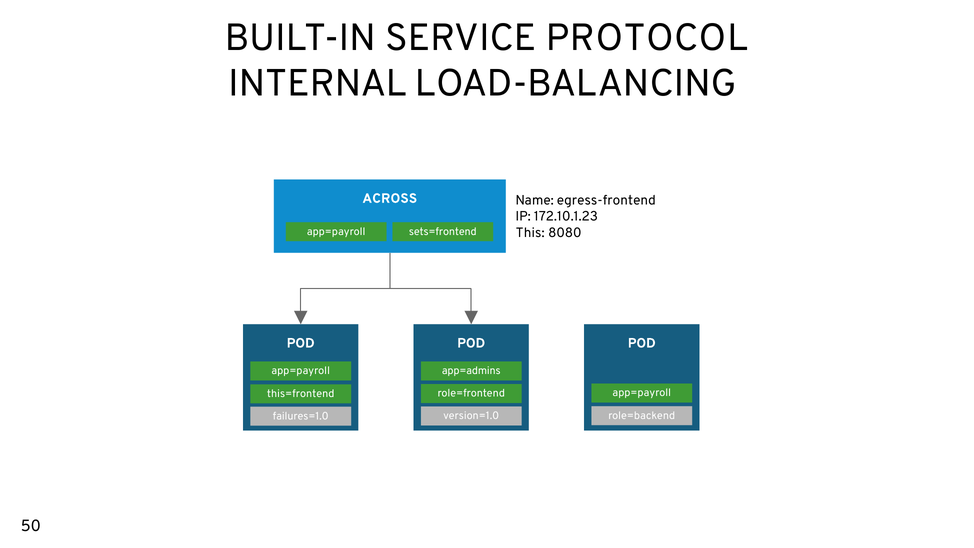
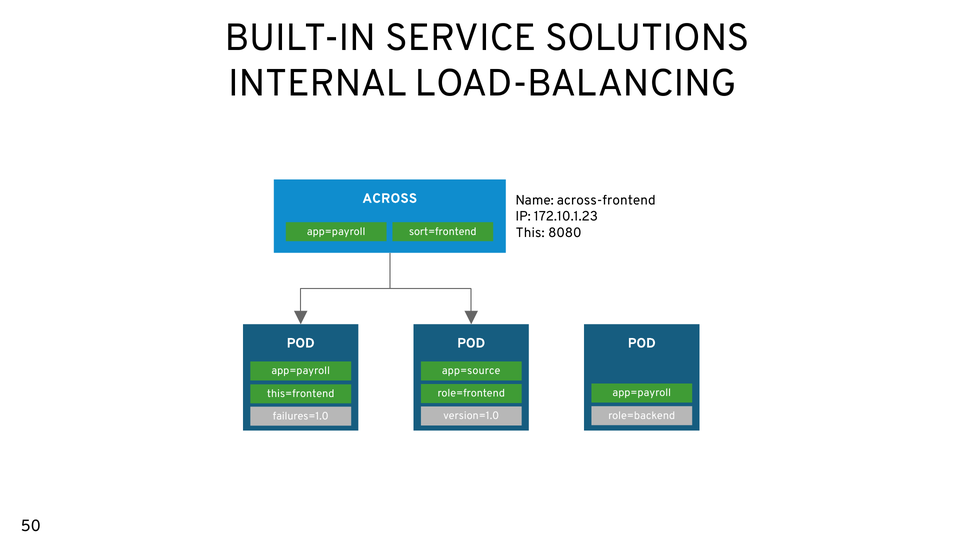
PROTOCOL: PROTOCOL -> SOLUTIONS
egress-frontend: egress-frontend -> across-frontend
sets=frontend: sets=frontend -> sort=frontend
app=admins: app=admins -> app=source
